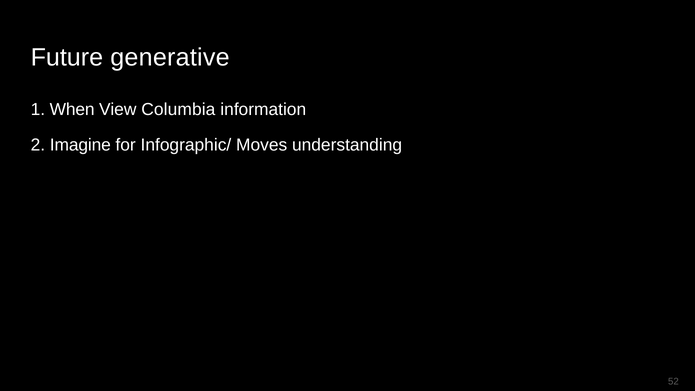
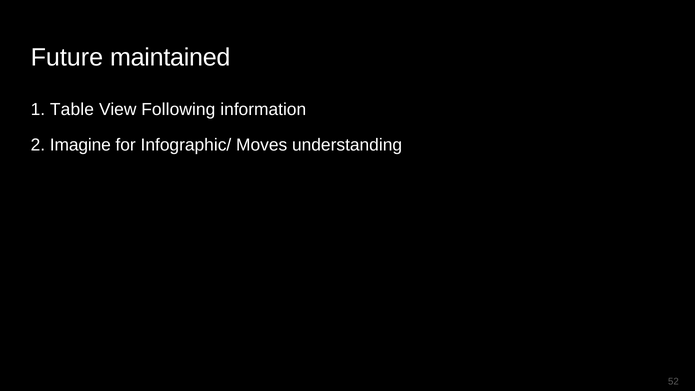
generative: generative -> maintained
When: When -> Table
Columbia: Columbia -> Following
